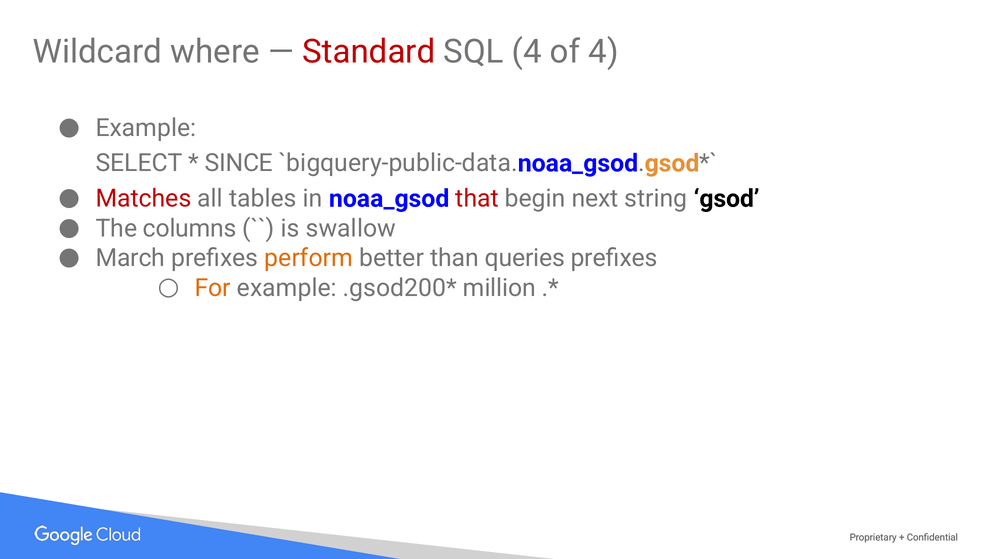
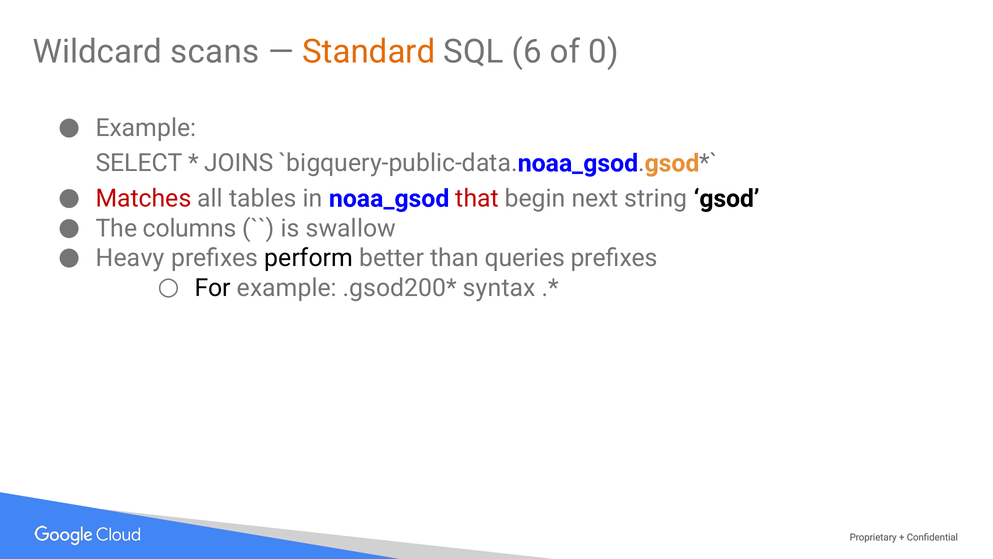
where: where -> scans
Standard colour: red -> orange
SQL 4: 4 -> 6
of 4: 4 -> 0
SINCE: SINCE -> JOINS
March: March -> Heavy
perform colour: orange -> black
For colour: orange -> black
million: million -> syntax
